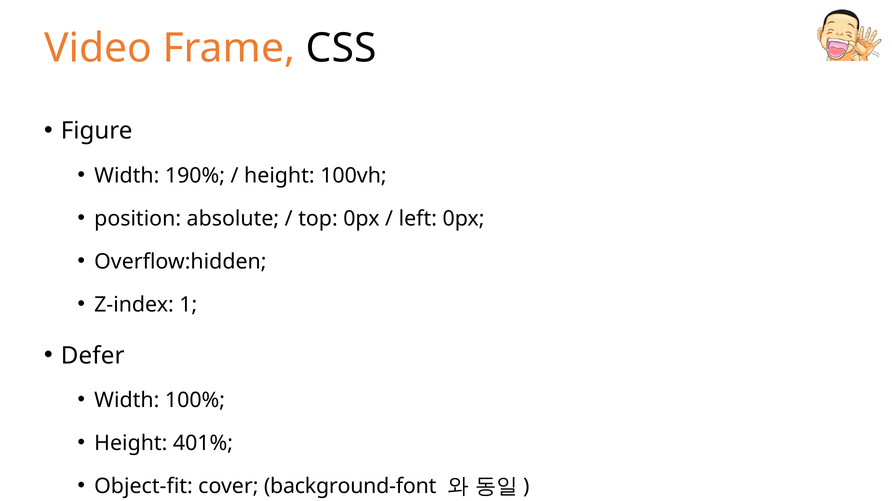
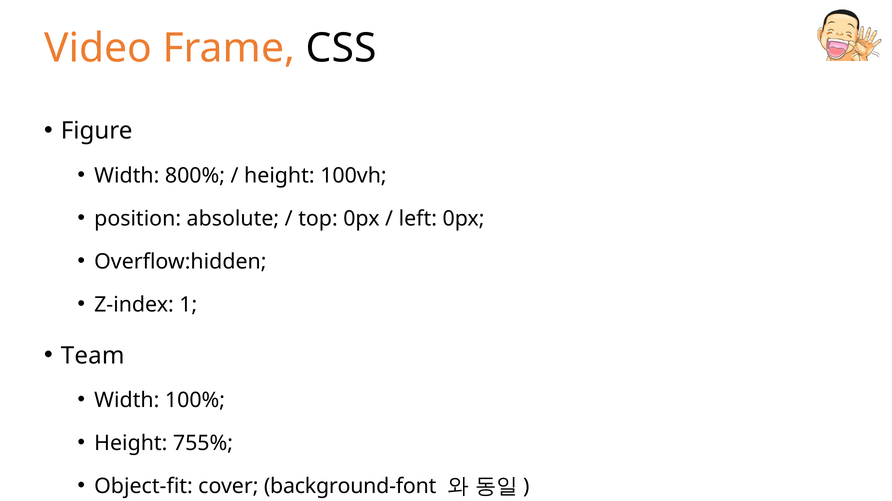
190%: 190% -> 800%
Defer: Defer -> Team
401%: 401% -> 755%
